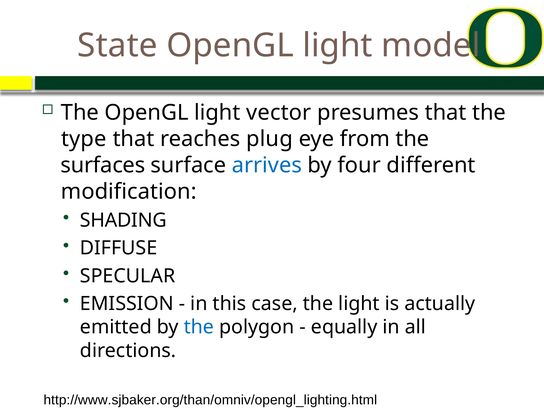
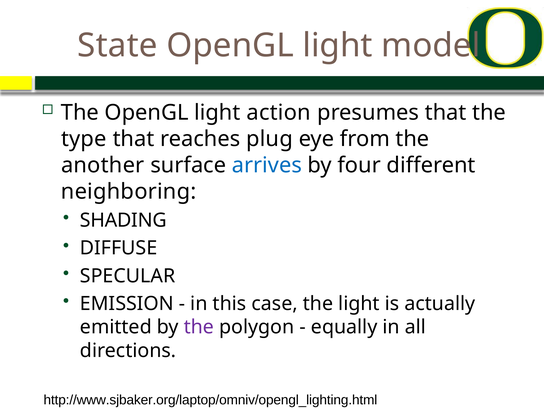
vector: vector -> action
surfaces: surfaces -> another
modification: modification -> neighboring
the at (199, 327) colour: blue -> purple
http://www.sjbaker.org/than/omniv/opengl_lighting.html: http://www.sjbaker.org/than/omniv/opengl_lighting.html -> http://www.sjbaker.org/laptop/omniv/opengl_lighting.html
